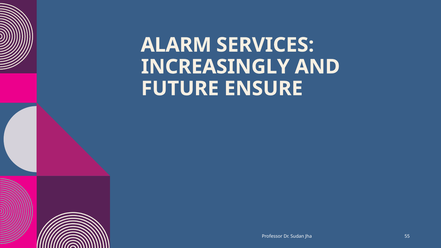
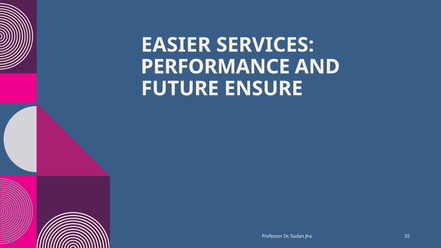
ALARM: ALARM -> EASIER
INCREASINGLY: INCREASINGLY -> PERFORMANCE
